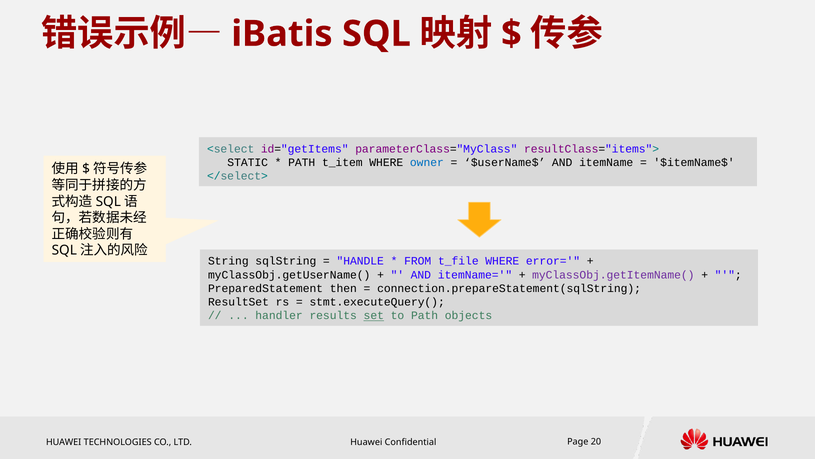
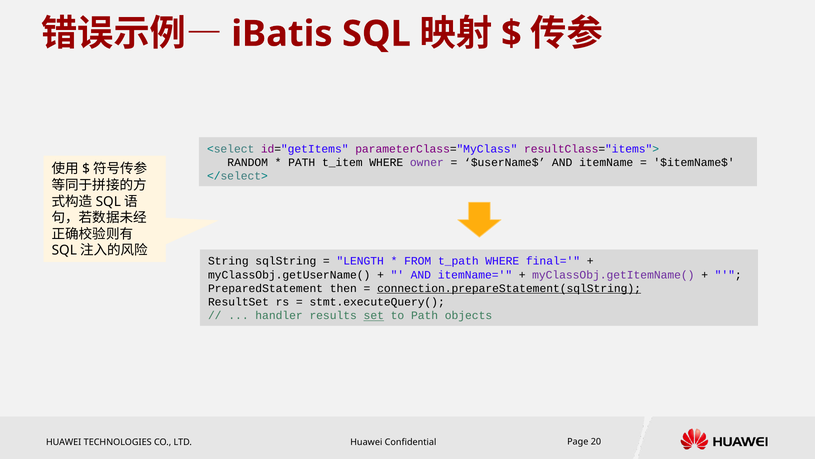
STATIC: STATIC -> RANDOM
owner colour: blue -> purple
HANDLE: HANDLE -> LENGTH
t_file: t_file -> t_path
error=: error= -> final=
connection.prepareStatement(sqlString underline: none -> present
